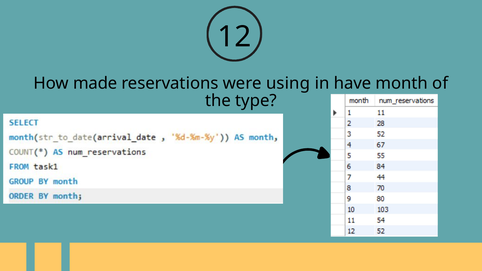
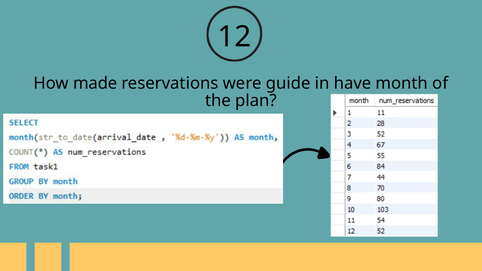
using: using -> guide
type: type -> plan
